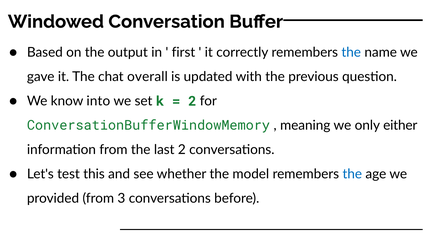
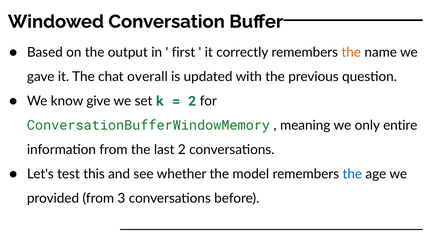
the at (351, 53) colour: blue -> orange
into: into -> give
either: either -> entire
